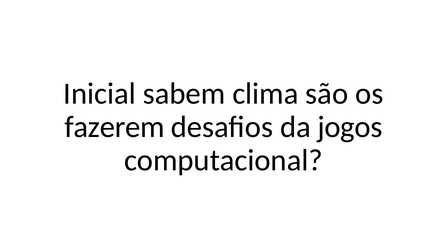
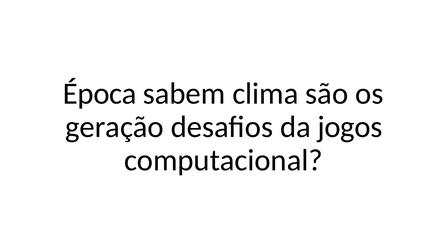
Inicial: Inicial -> Época
fazerem: fazerem -> geração
